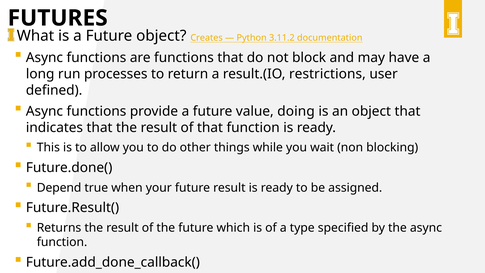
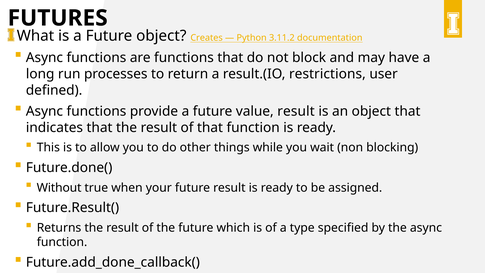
value doing: doing -> result
Depend: Depend -> Without
